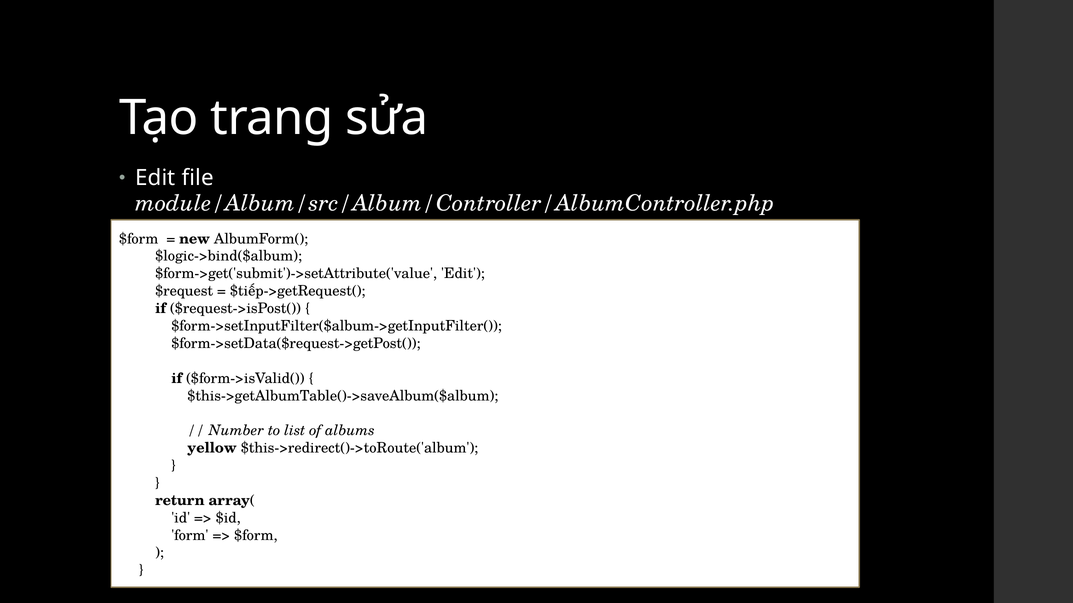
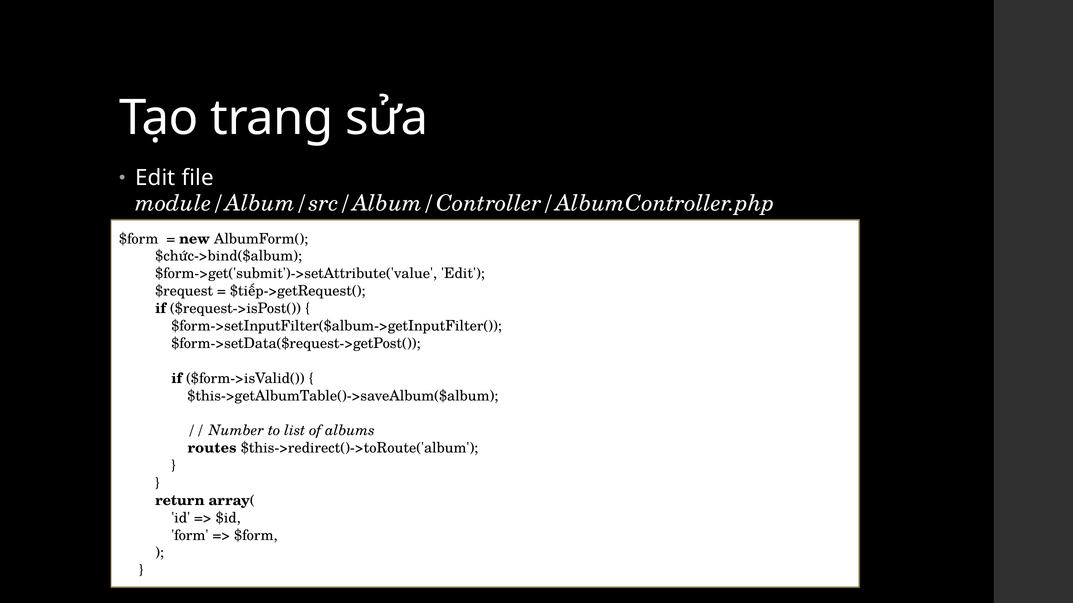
$logic->bind($album: $logic->bind($album -> $chức->bind($album
yellow: yellow -> routes
